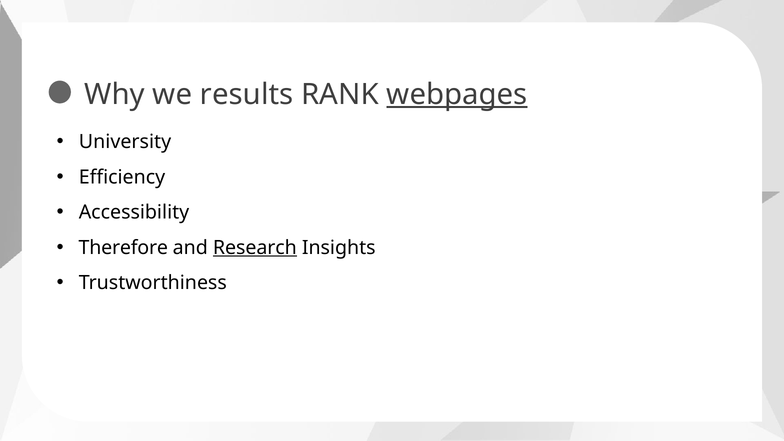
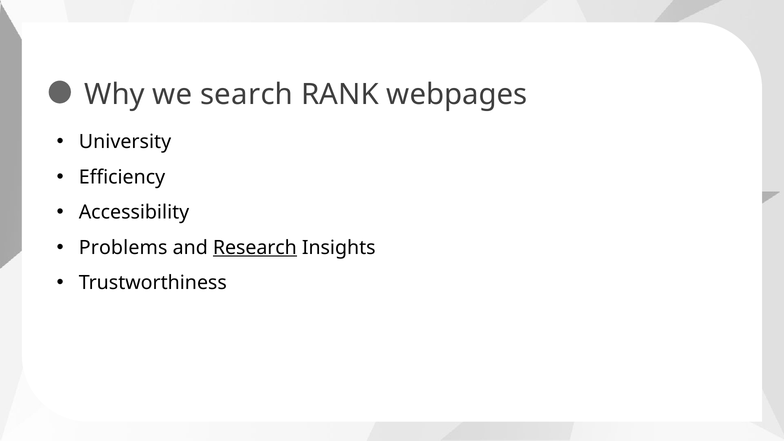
results: results -> search
webpages underline: present -> none
Therefore: Therefore -> Problems
